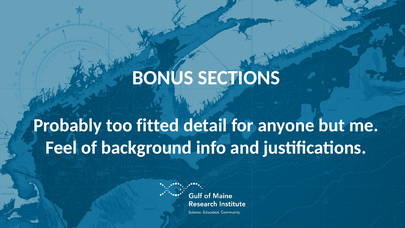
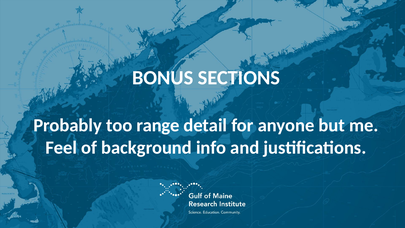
fitted: fitted -> range
